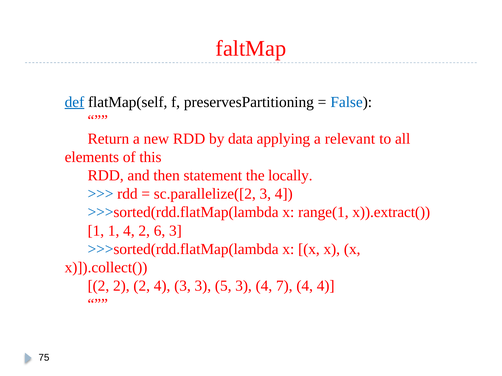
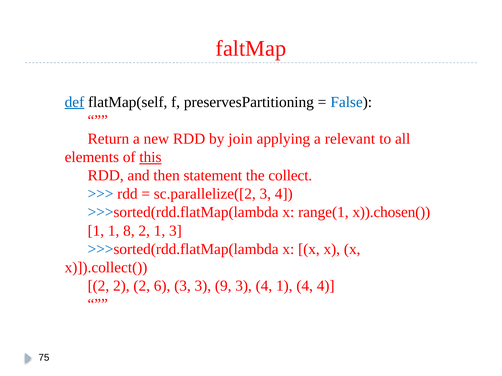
data: data -> join
this underline: none -> present
locally: locally -> collect
x)).extract(: x)).extract( -> x)).chosen(
1 4: 4 -> 8
2 6: 6 -> 1
2 4: 4 -> 6
5: 5 -> 9
4 7: 7 -> 1
